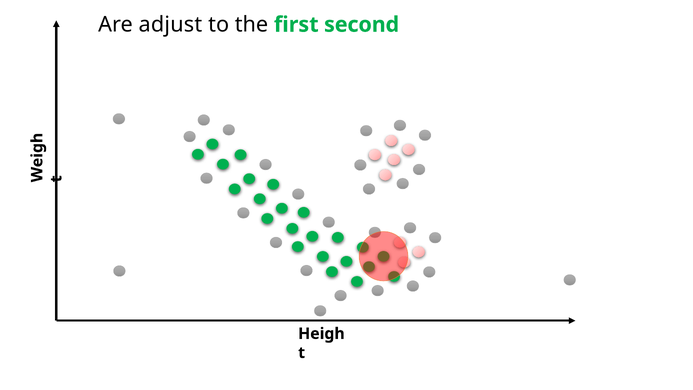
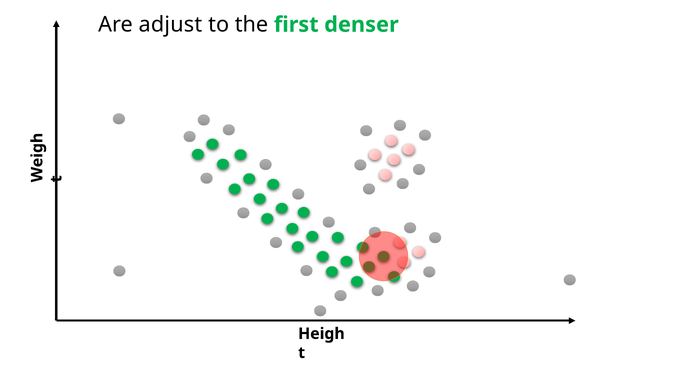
second: second -> denser
